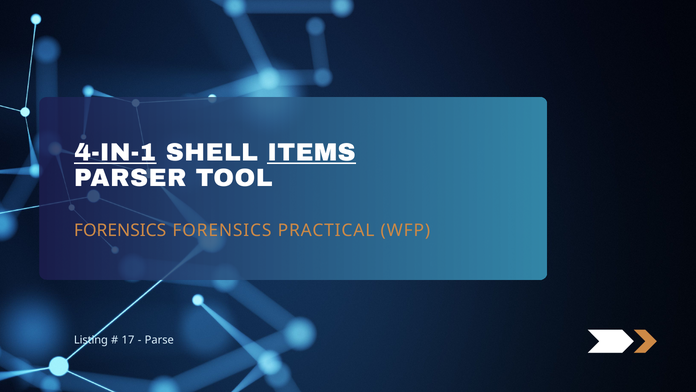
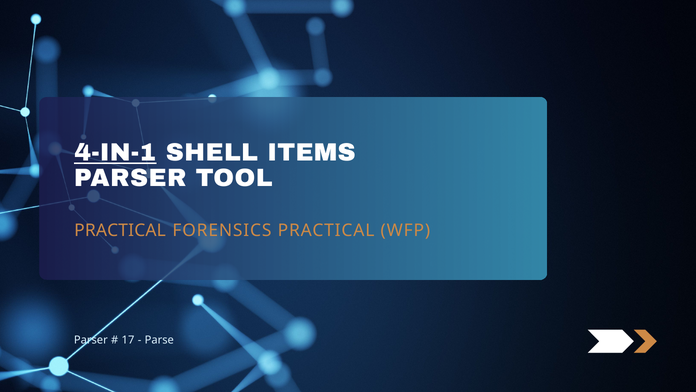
ITEMS underline: present -> none
FORENSICS at (120, 230): FORENSICS -> PRACTICAL
Listing at (91, 339): Listing -> Parser
